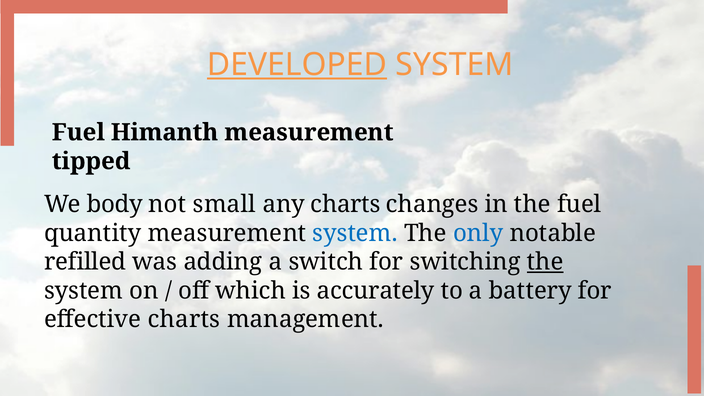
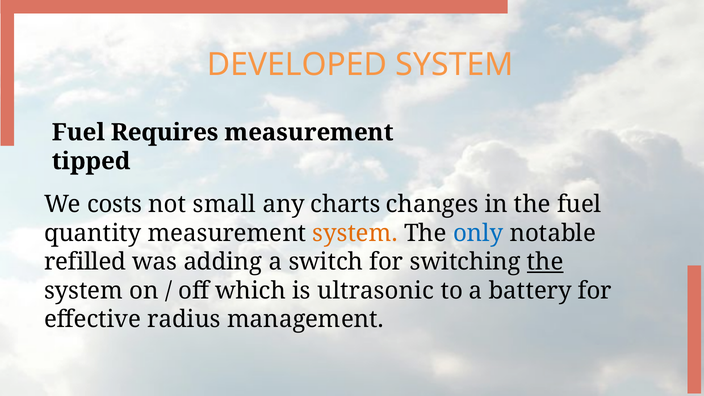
DEVELOPED underline: present -> none
Himanth: Himanth -> Requires
body: body -> costs
system at (355, 233) colour: blue -> orange
accurately: accurately -> ultrasonic
effective charts: charts -> radius
